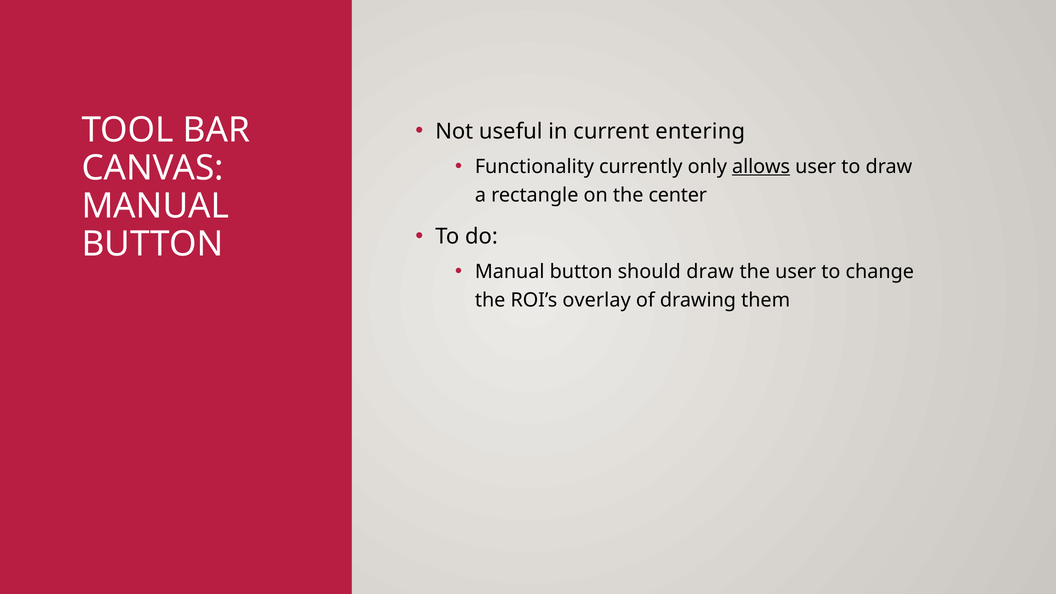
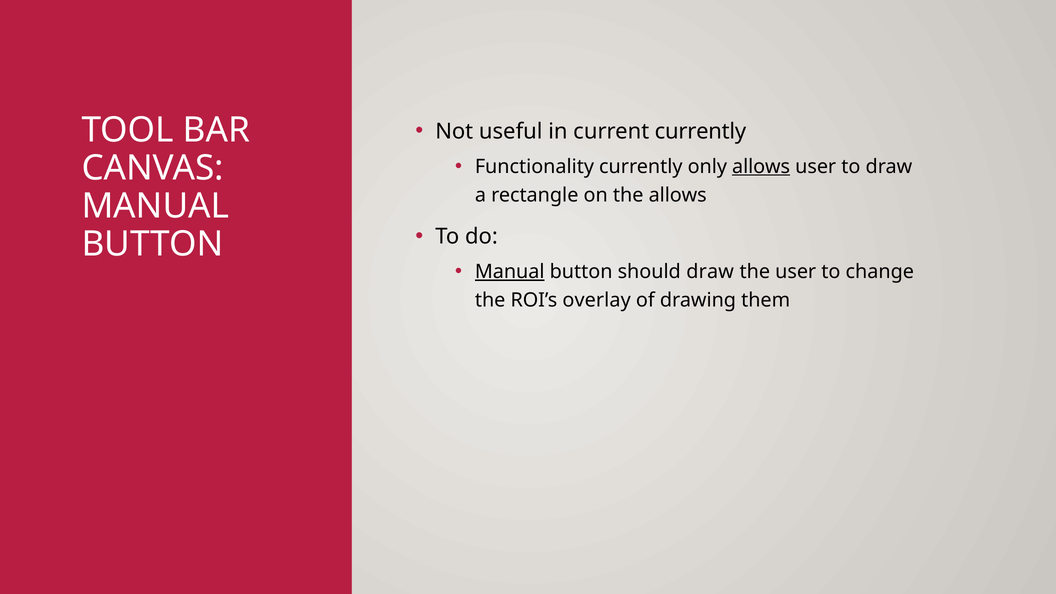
current entering: entering -> currently
the center: center -> allows
Manual at (510, 272) underline: none -> present
